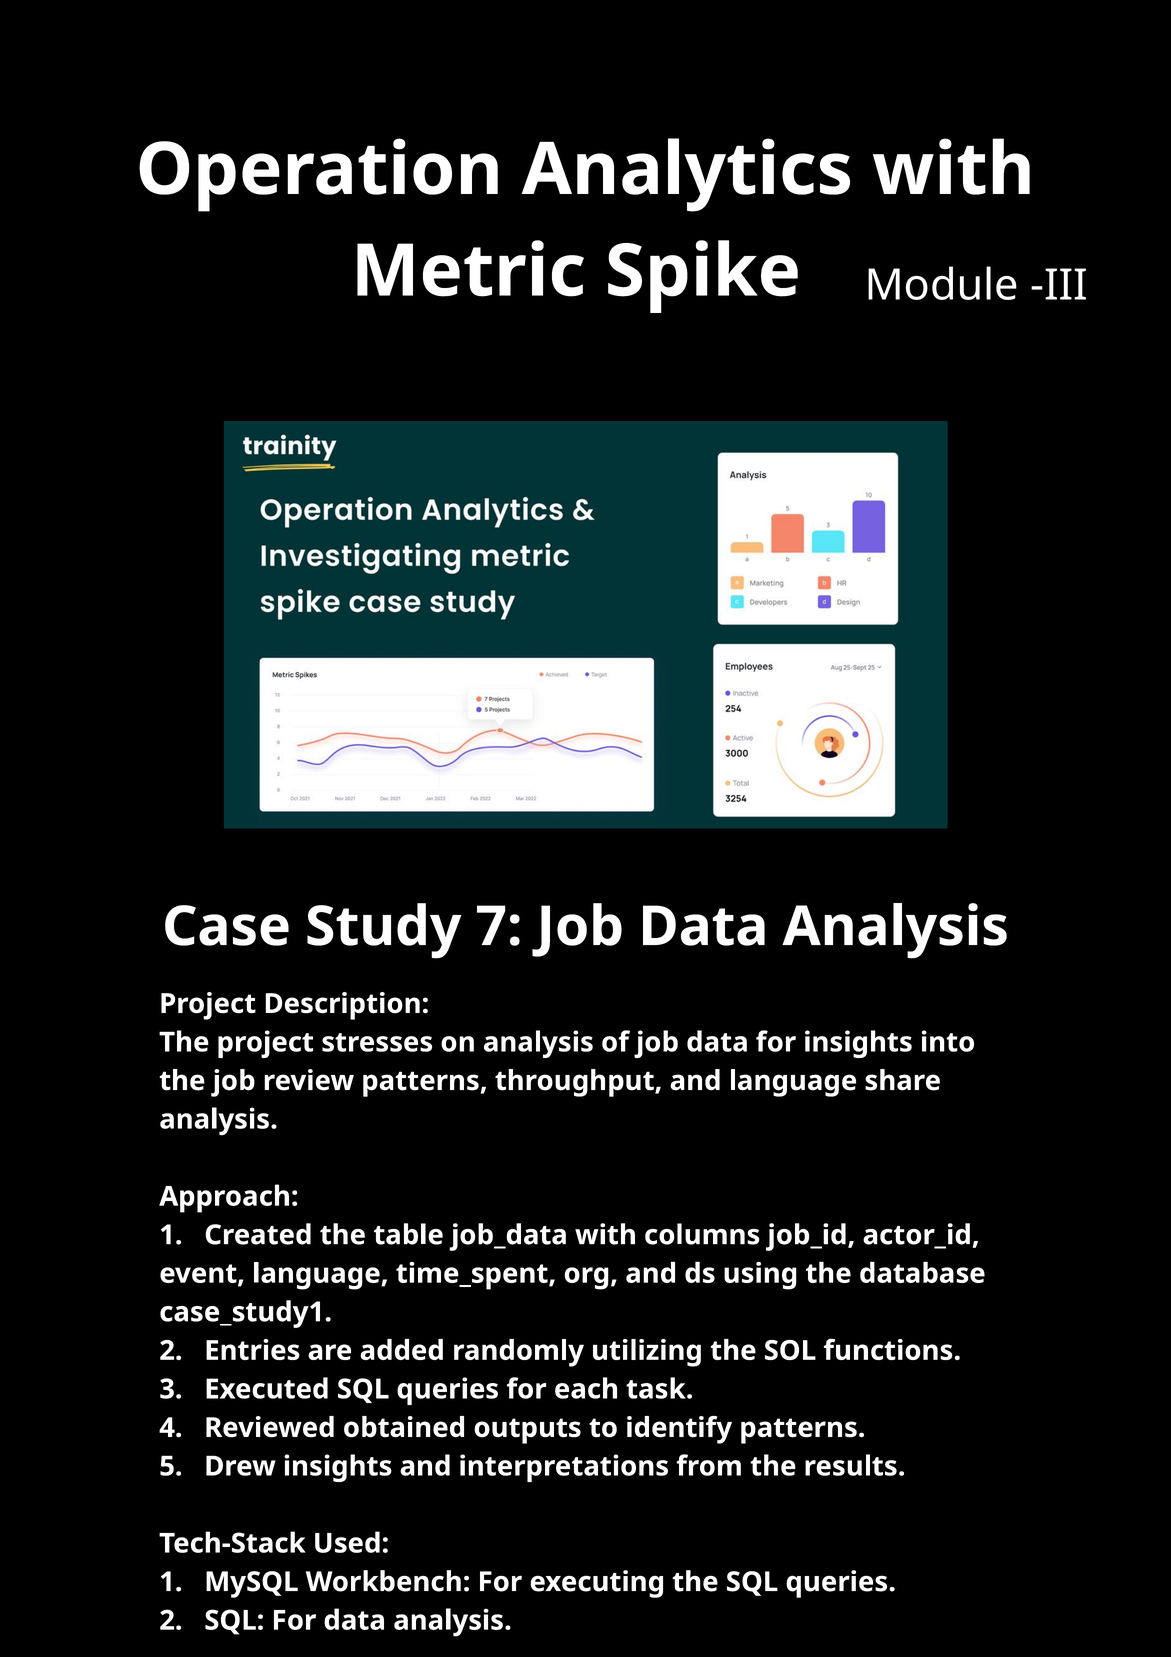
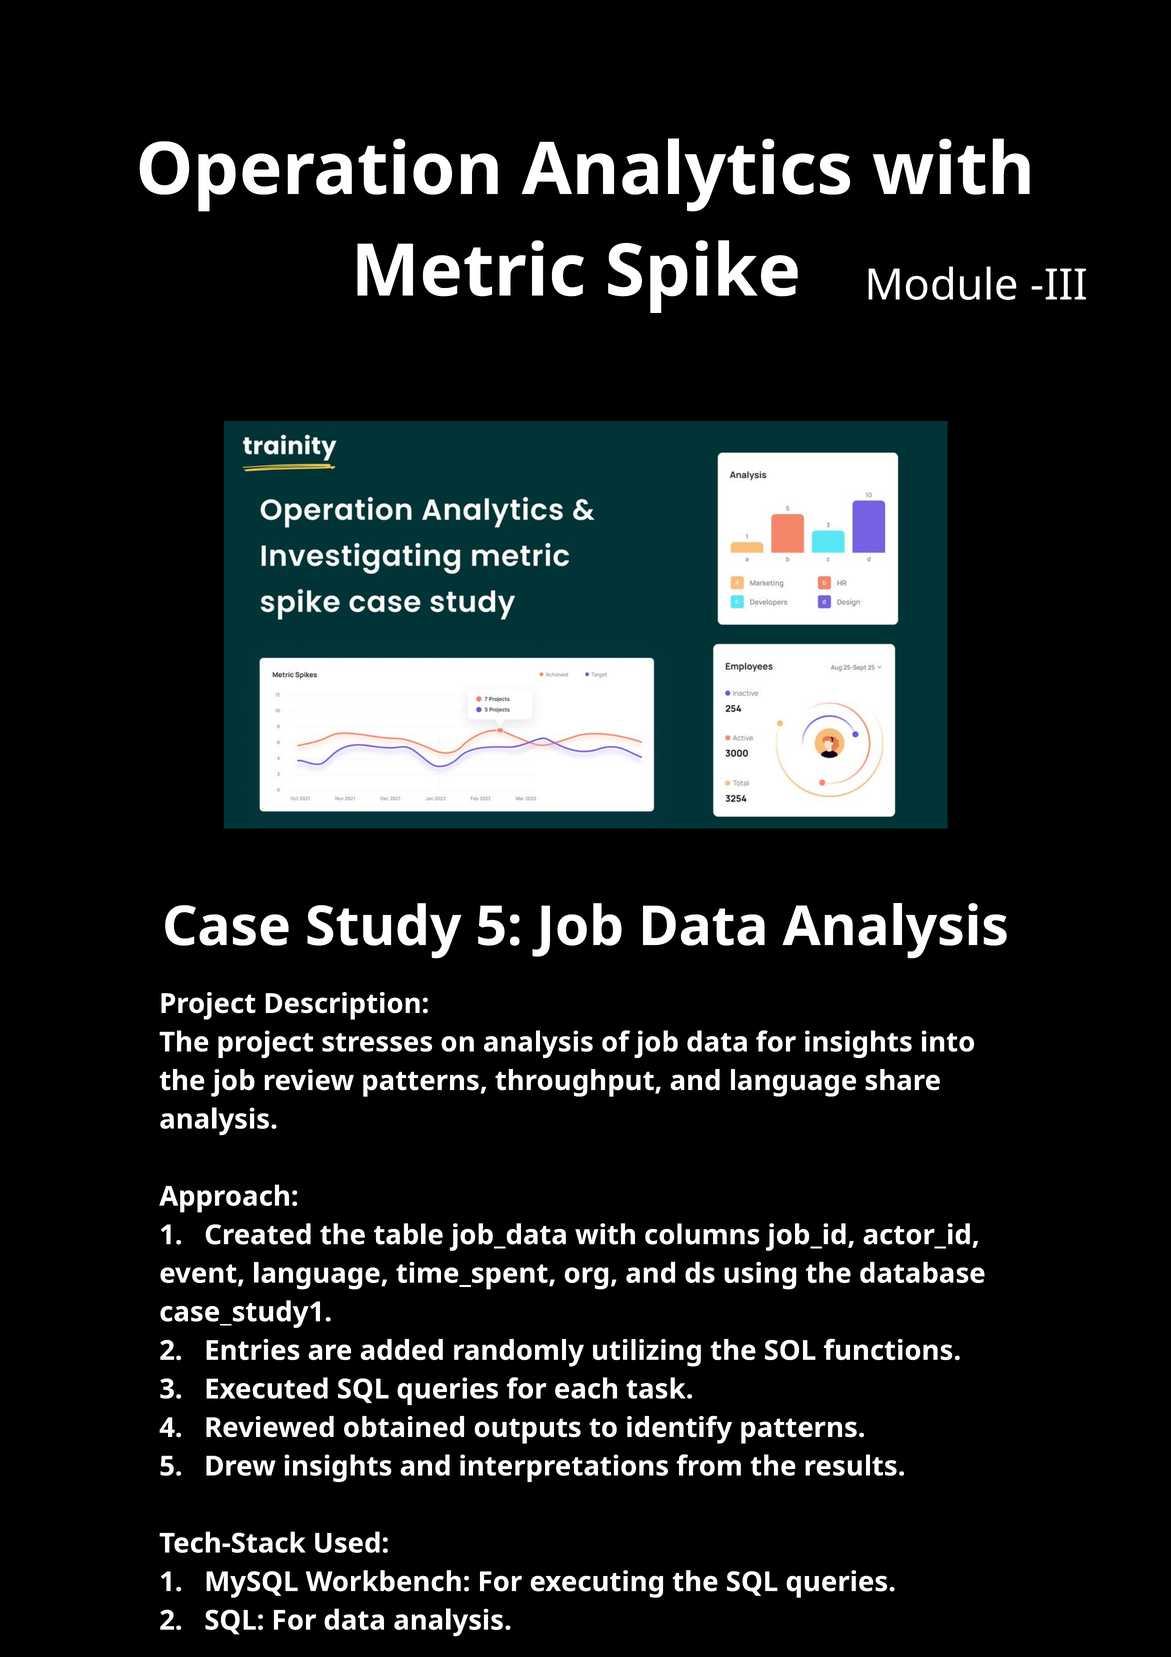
Study 7: 7 -> 5
